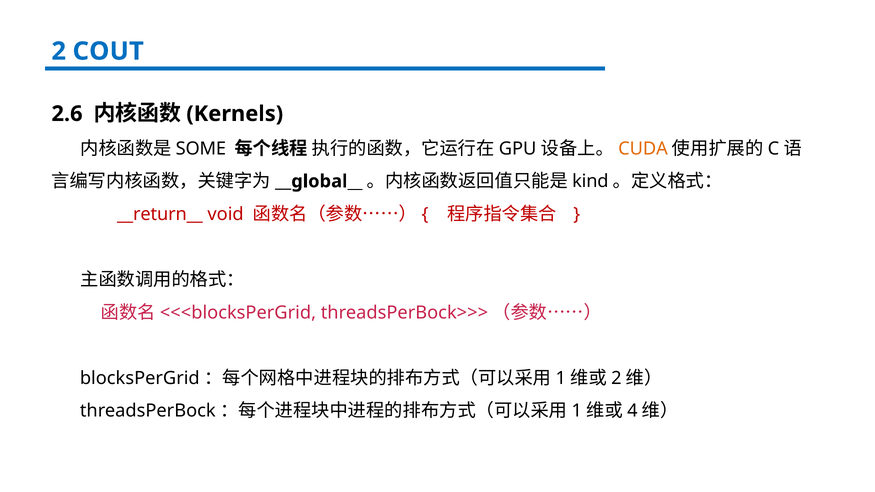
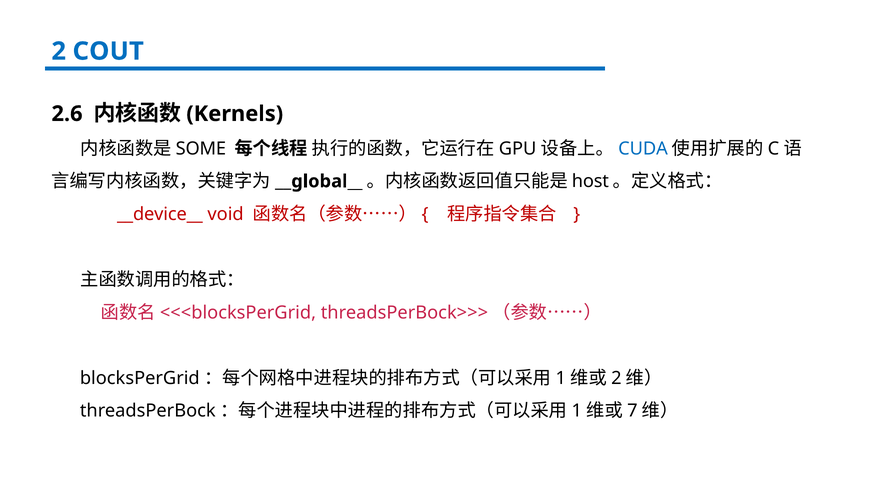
CUDA colour: orange -> blue
kind: kind -> host
__return__: __return__ -> __device__
4: 4 -> 7
